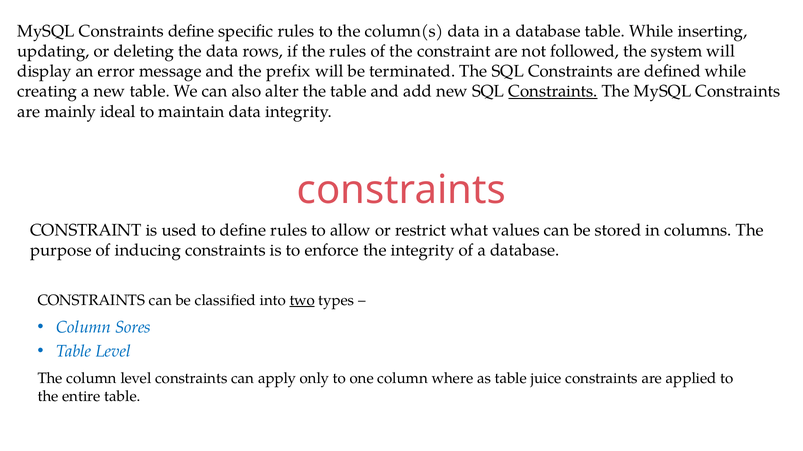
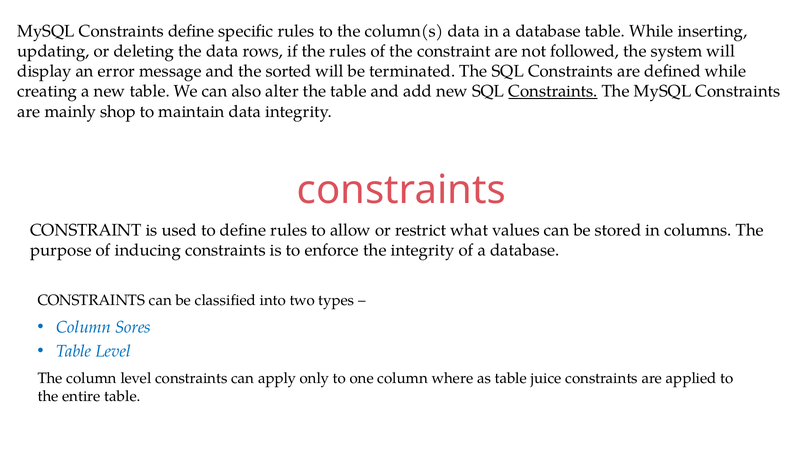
prefix: prefix -> sorted
ideal: ideal -> shop
two underline: present -> none
